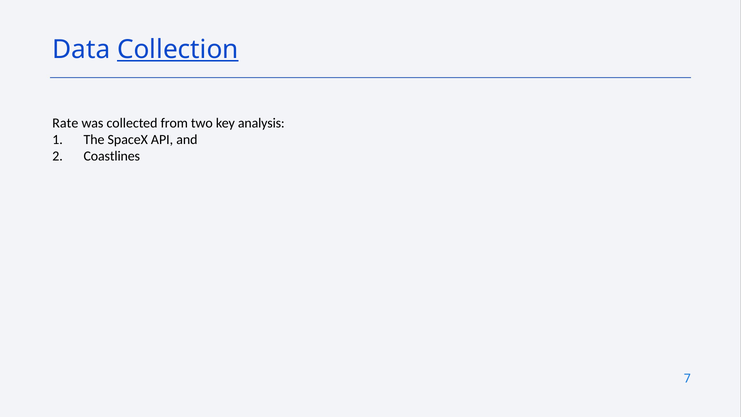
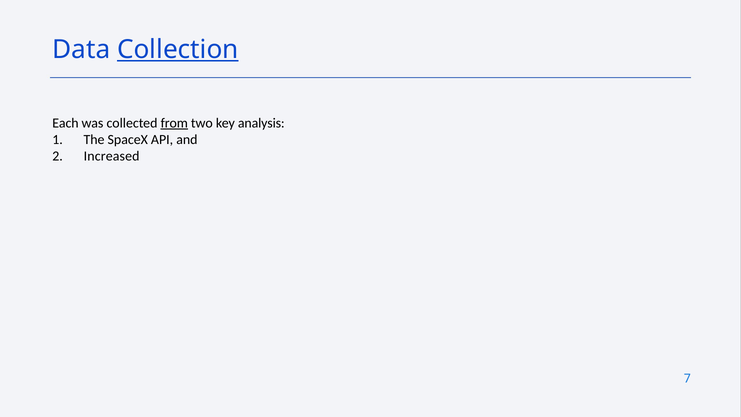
Rate: Rate -> Each
from underline: none -> present
Coastlines: Coastlines -> Increased
